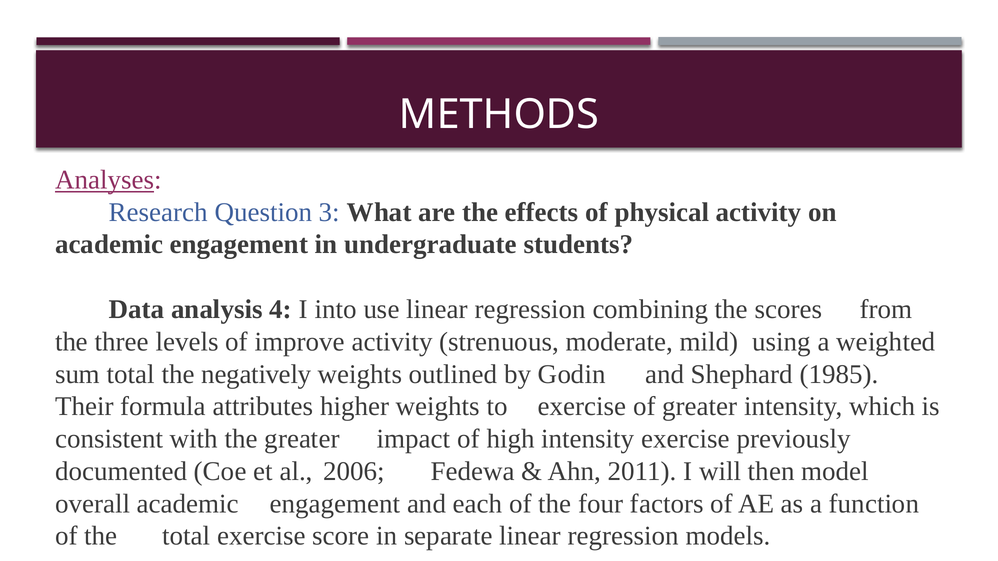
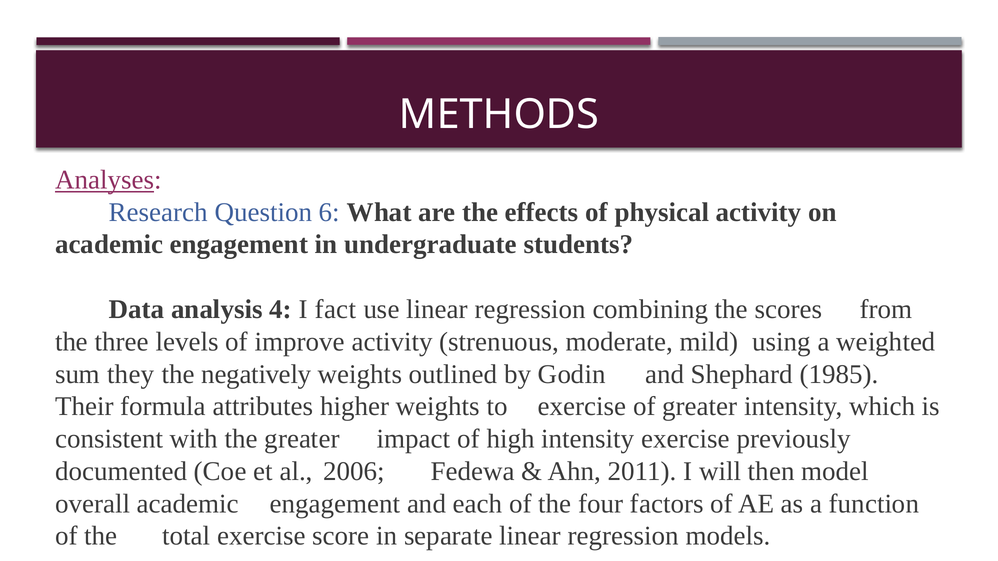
3: 3 -> 6
into: into -> fact
sum total: total -> they
